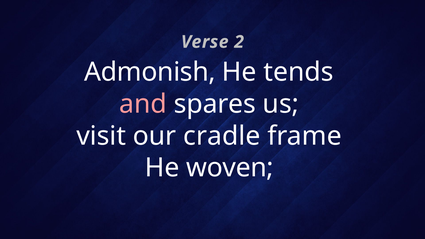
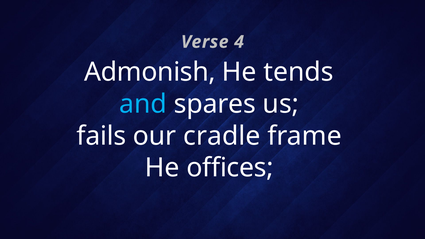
2: 2 -> 4
and colour: pink -> light blue
visit: visit -> fails
woven: woven -> offices
